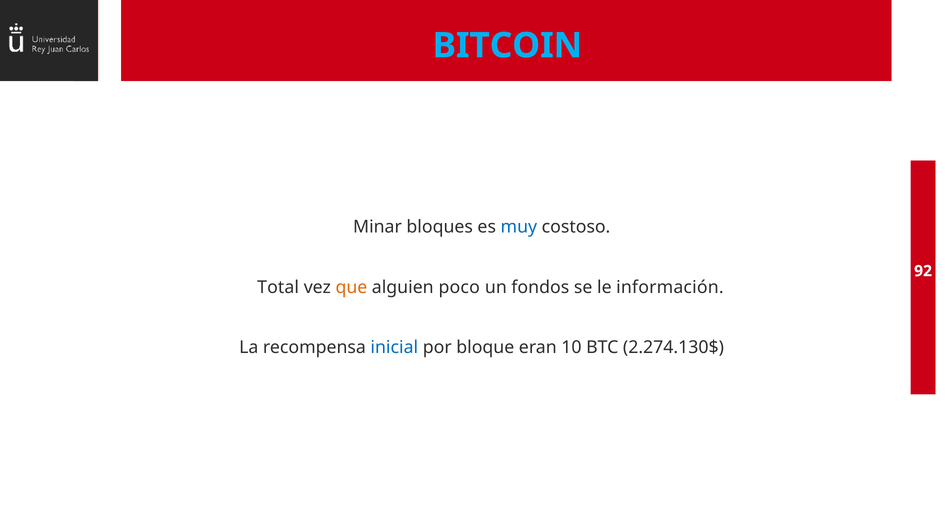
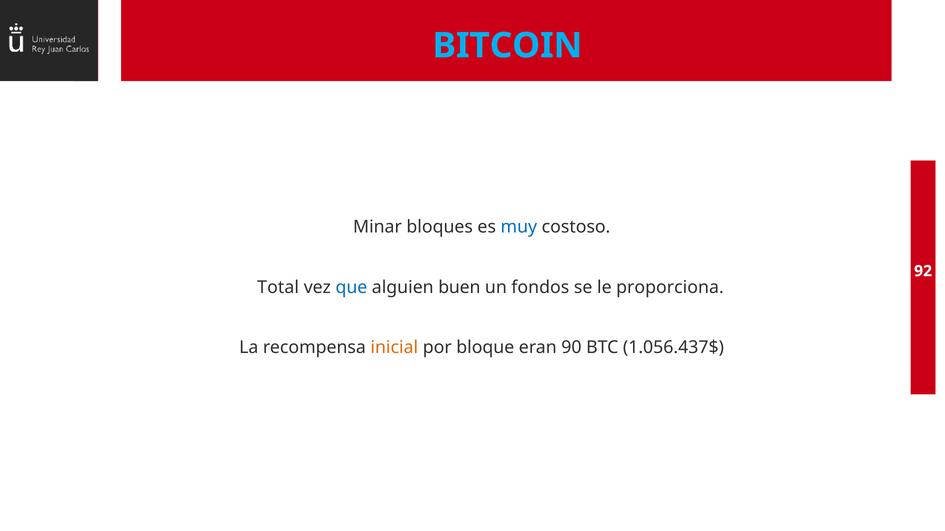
que colour: orange -> blue
poco: poco -> buen
información: información -> proporciona
inicial colour: blue -> orange
10: 10 -> 90
2.274.130$: 2.274.130$ -> 1.056.437$
